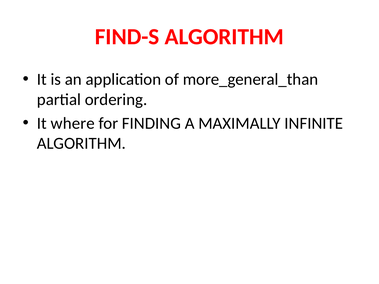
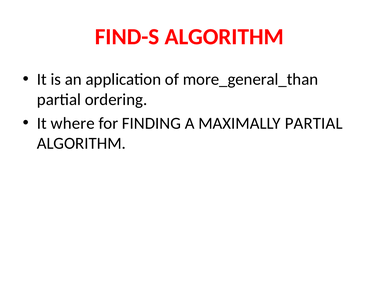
MAXIMALLY INFINITE: INFINITE -> PARTIAL
